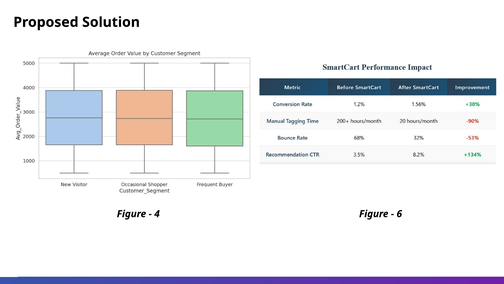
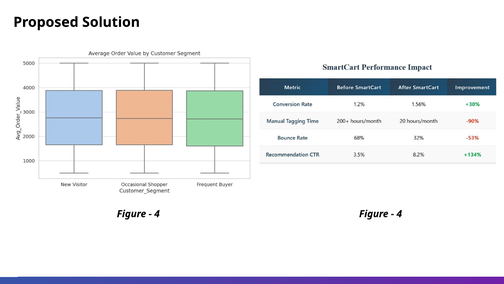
6 at (399, 214): 6 -> 4
